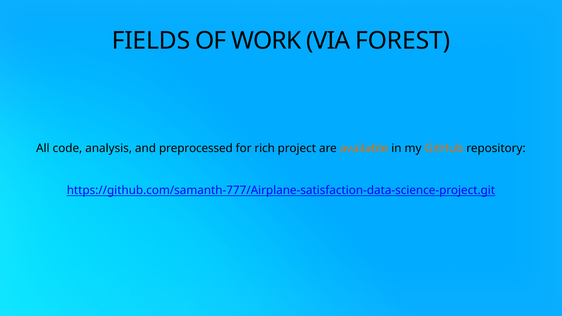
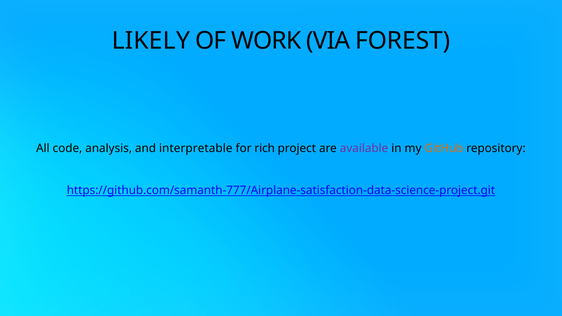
FIELDS: FIELDS -> LIKELY
preprocessed: preprocessed -> interpretable
available colour: orange -> purple
